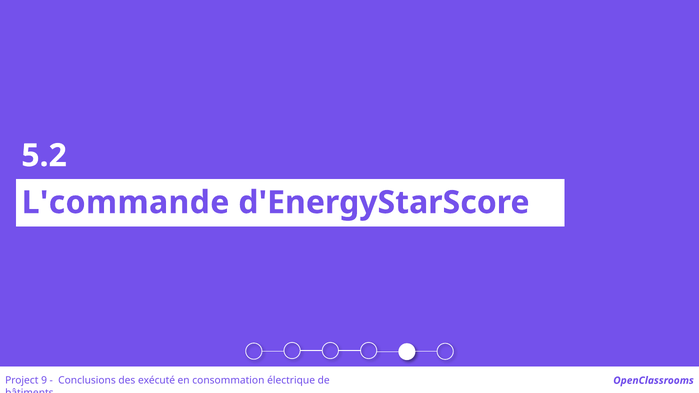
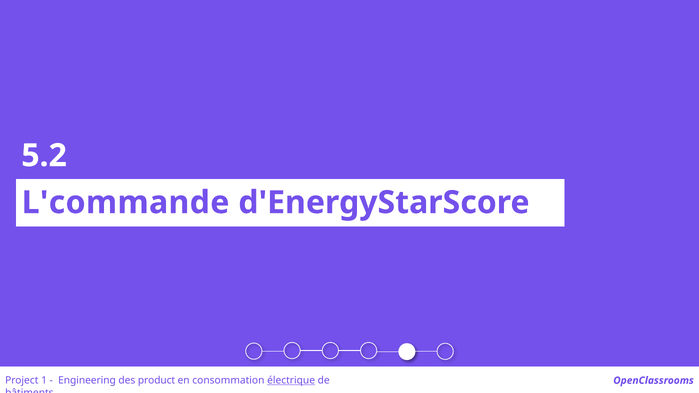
9: 9 -> 1
Conclusions: Conclusions -> Engineering
exécuté: exécuté -> product
électrique underline: none -> present
